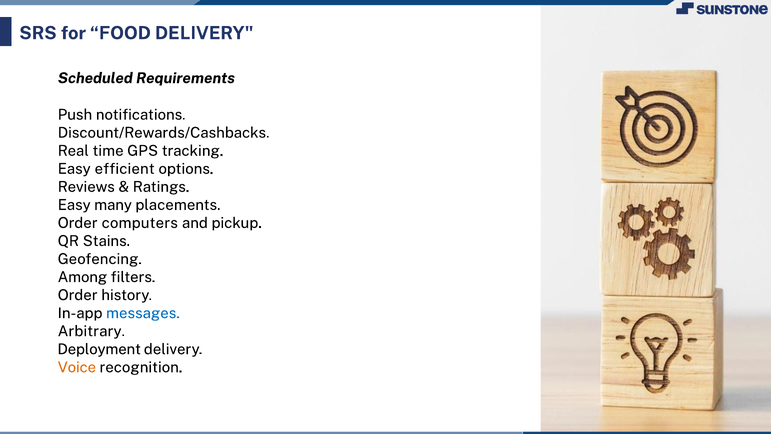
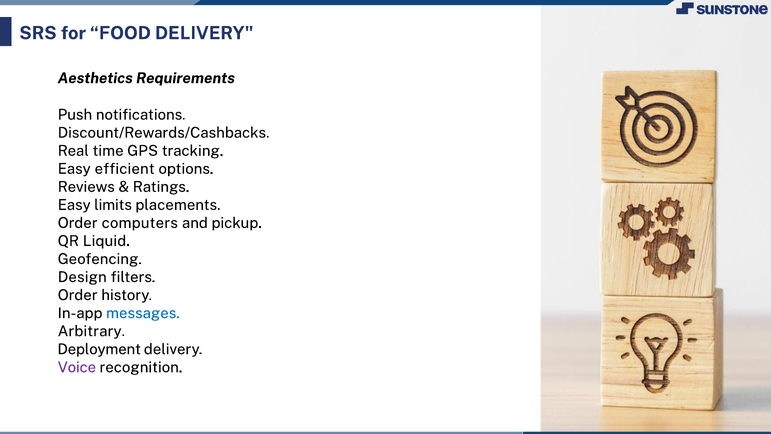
Scheduled: Scheduled -> Aesthetics
many: many -> limits
Stains: Stains -> Liquid
Among: Among -> Design
Voice colour: orange -> purple
